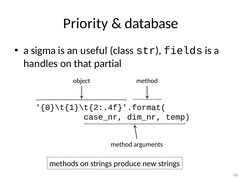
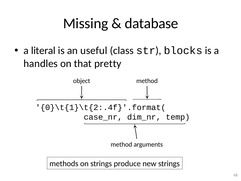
Priority: Priority -> Missing
sigma: sigma -> literal
fields: fields -> blocks
partial: partial -> pretty
